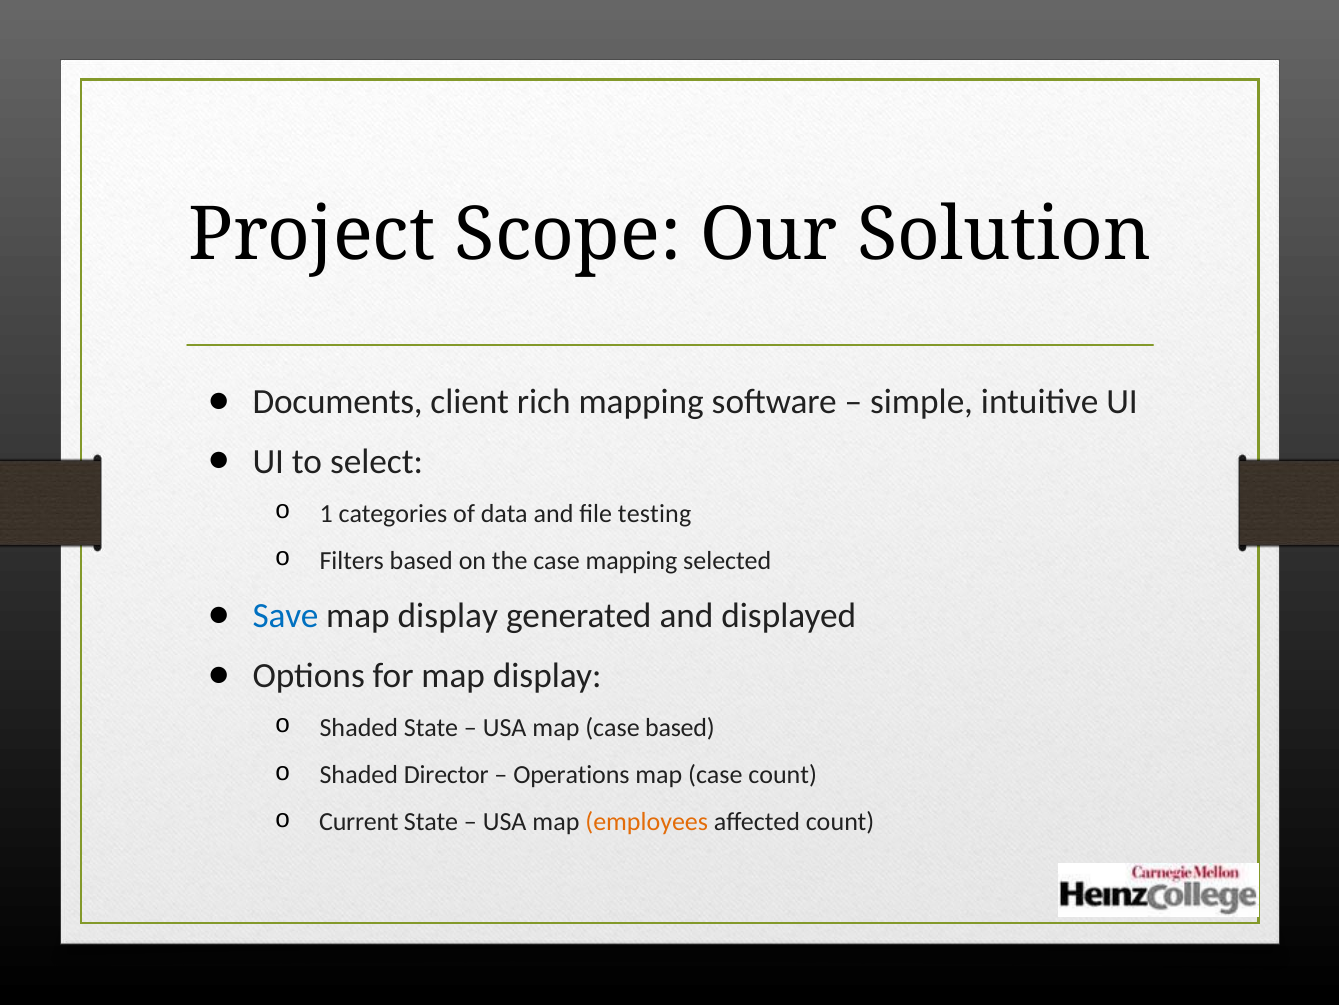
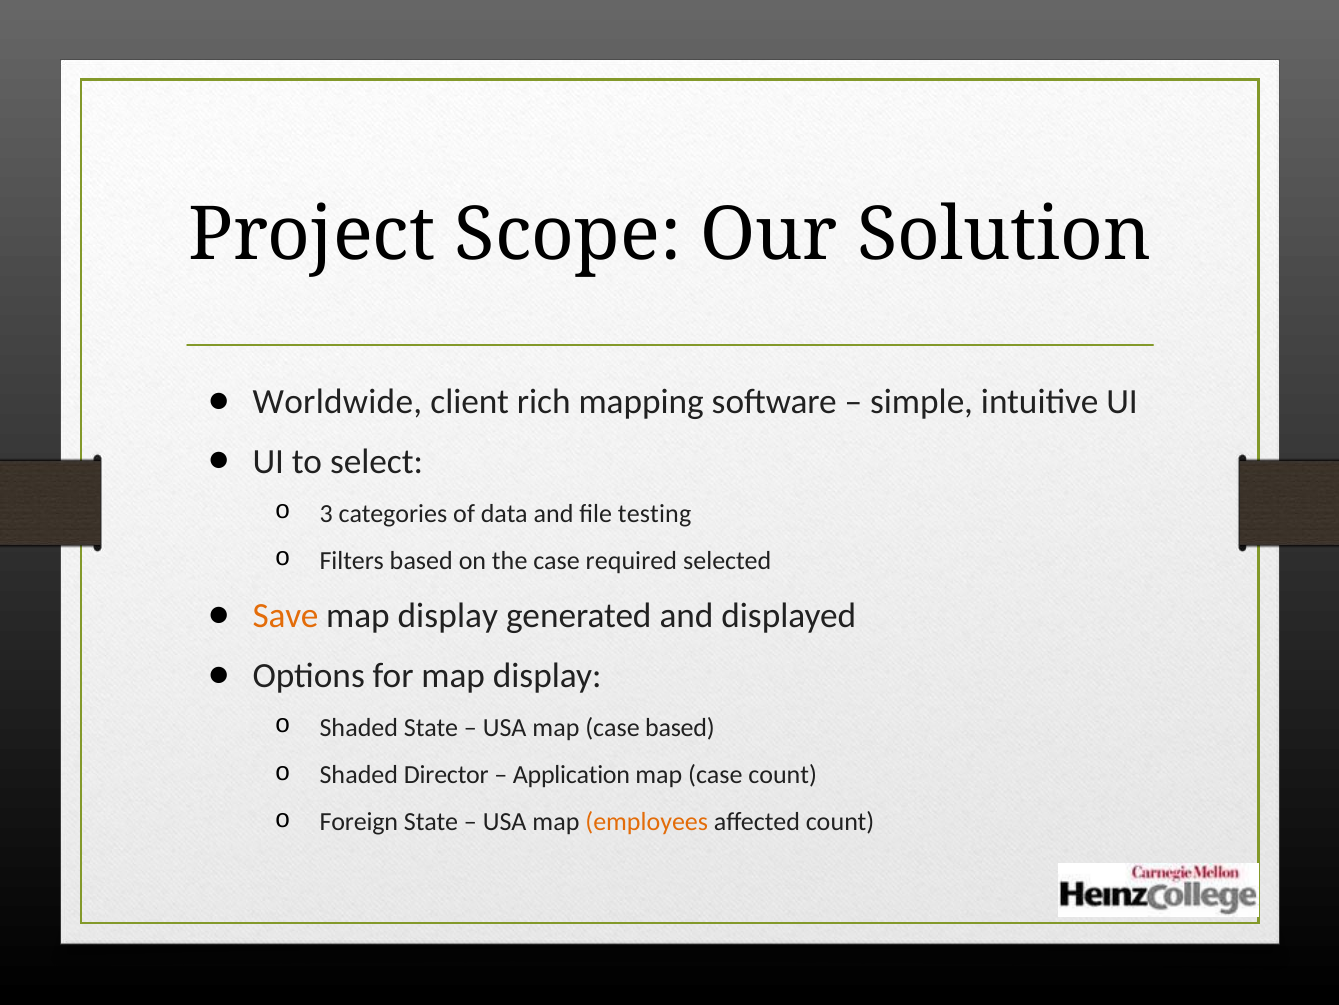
Documents: Documents -> Worldwide
1: 1 -> 3
case mapping: mapping -> required
Save colour: blue -> orange
Operations: Operations -> Application
Current: Current -> Foreign
